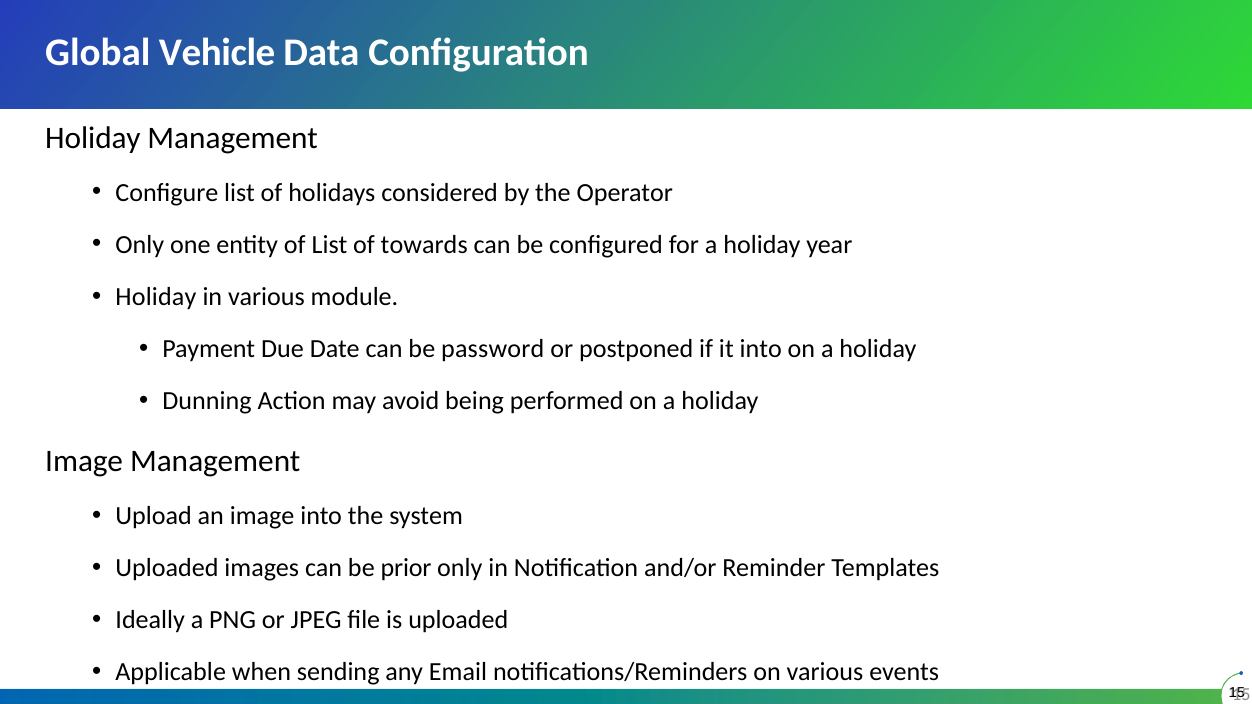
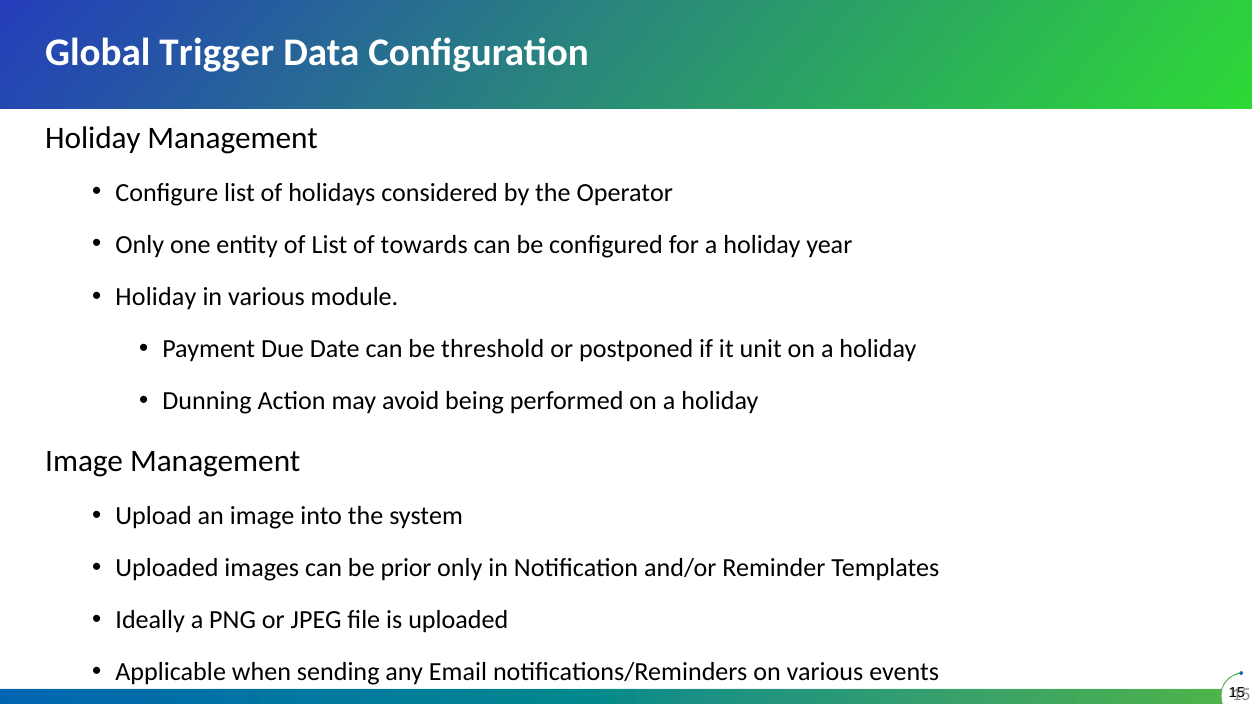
Vehicle: Vehicle -> Trigger
password: password -> threshold
it into: into -> unit
